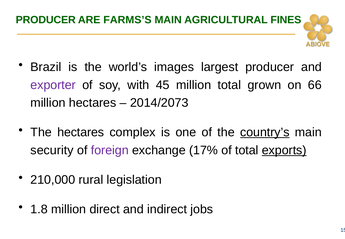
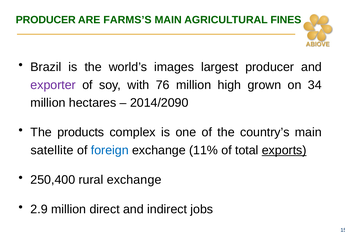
45: 45 -> 76
million total: total -> high
66: 66 -> 34
2014/2073: 2014/2073 -> 2014/2090
The hectares: hectares -> products
country’s underline: present -> none
security: security -> satellite
foreign colour: purple -> blue
17%: 17% -> 11%
210,000: 210,000 -> 250,400
rural legislation: legislation -> exchange
1.8: 1.8 -> 2.9
